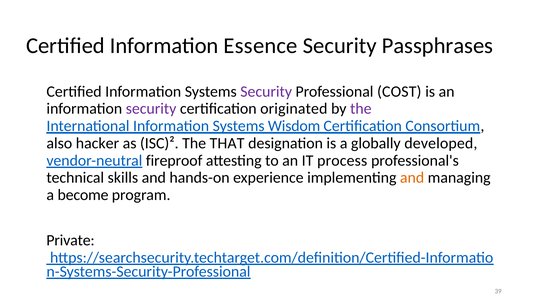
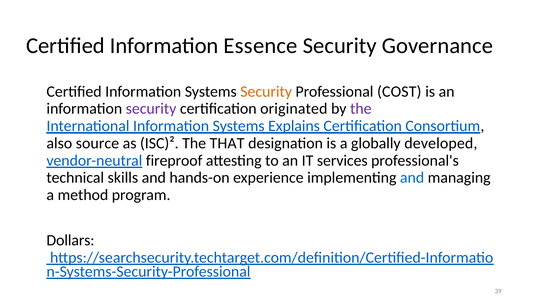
Passphrases: Passphrases -> Governance
Security at (266, 92) colour: purple -> orange
Wisdom: Wisdom -> Explains
hacker: hacker -> source
process: process -> services
and at (412, 178) colour: orange -> blue
become: become -> method
Private: Private -> Dollars
